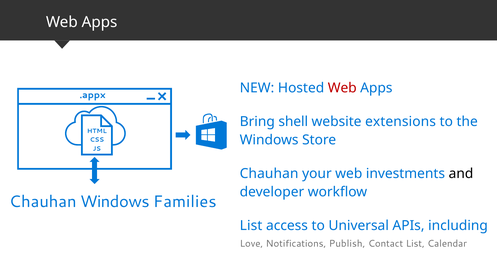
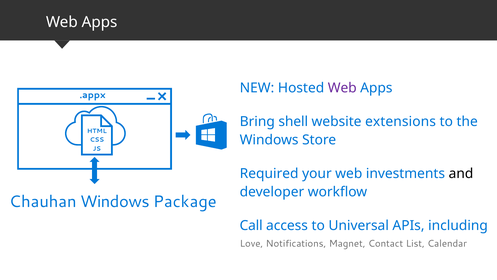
Web at (342, 88) colour: red -> purple
Chauhan at (269, 173): Chauhan -> Required
Families: Families -> Package
List at (251, 225): List -> Call
Publish: Publish -> Magnet
